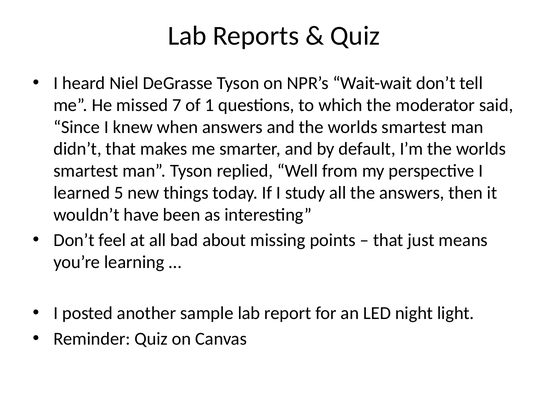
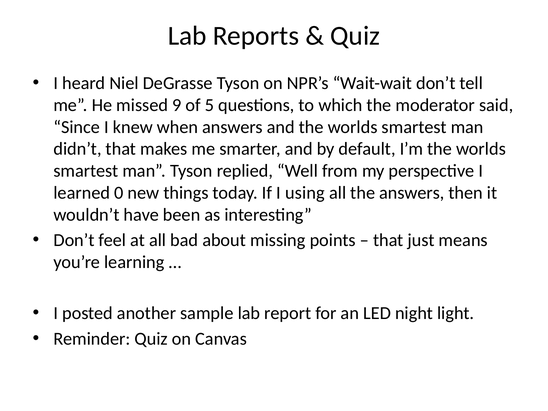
7: 7 -> 9
1: 1 -> 5
5: 5 -> 0
study: study -> using
